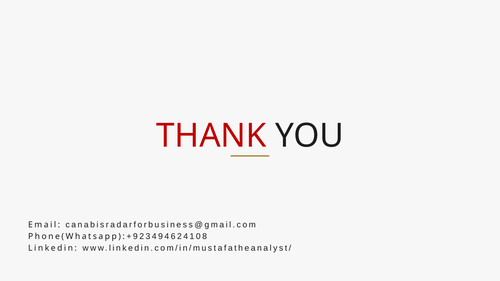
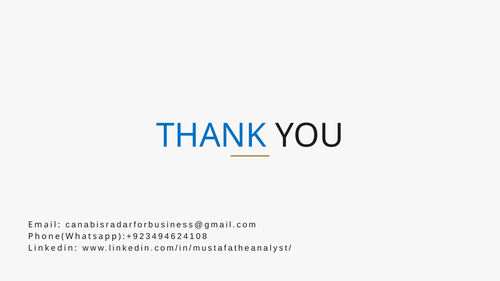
THANK colour: red -> blue
